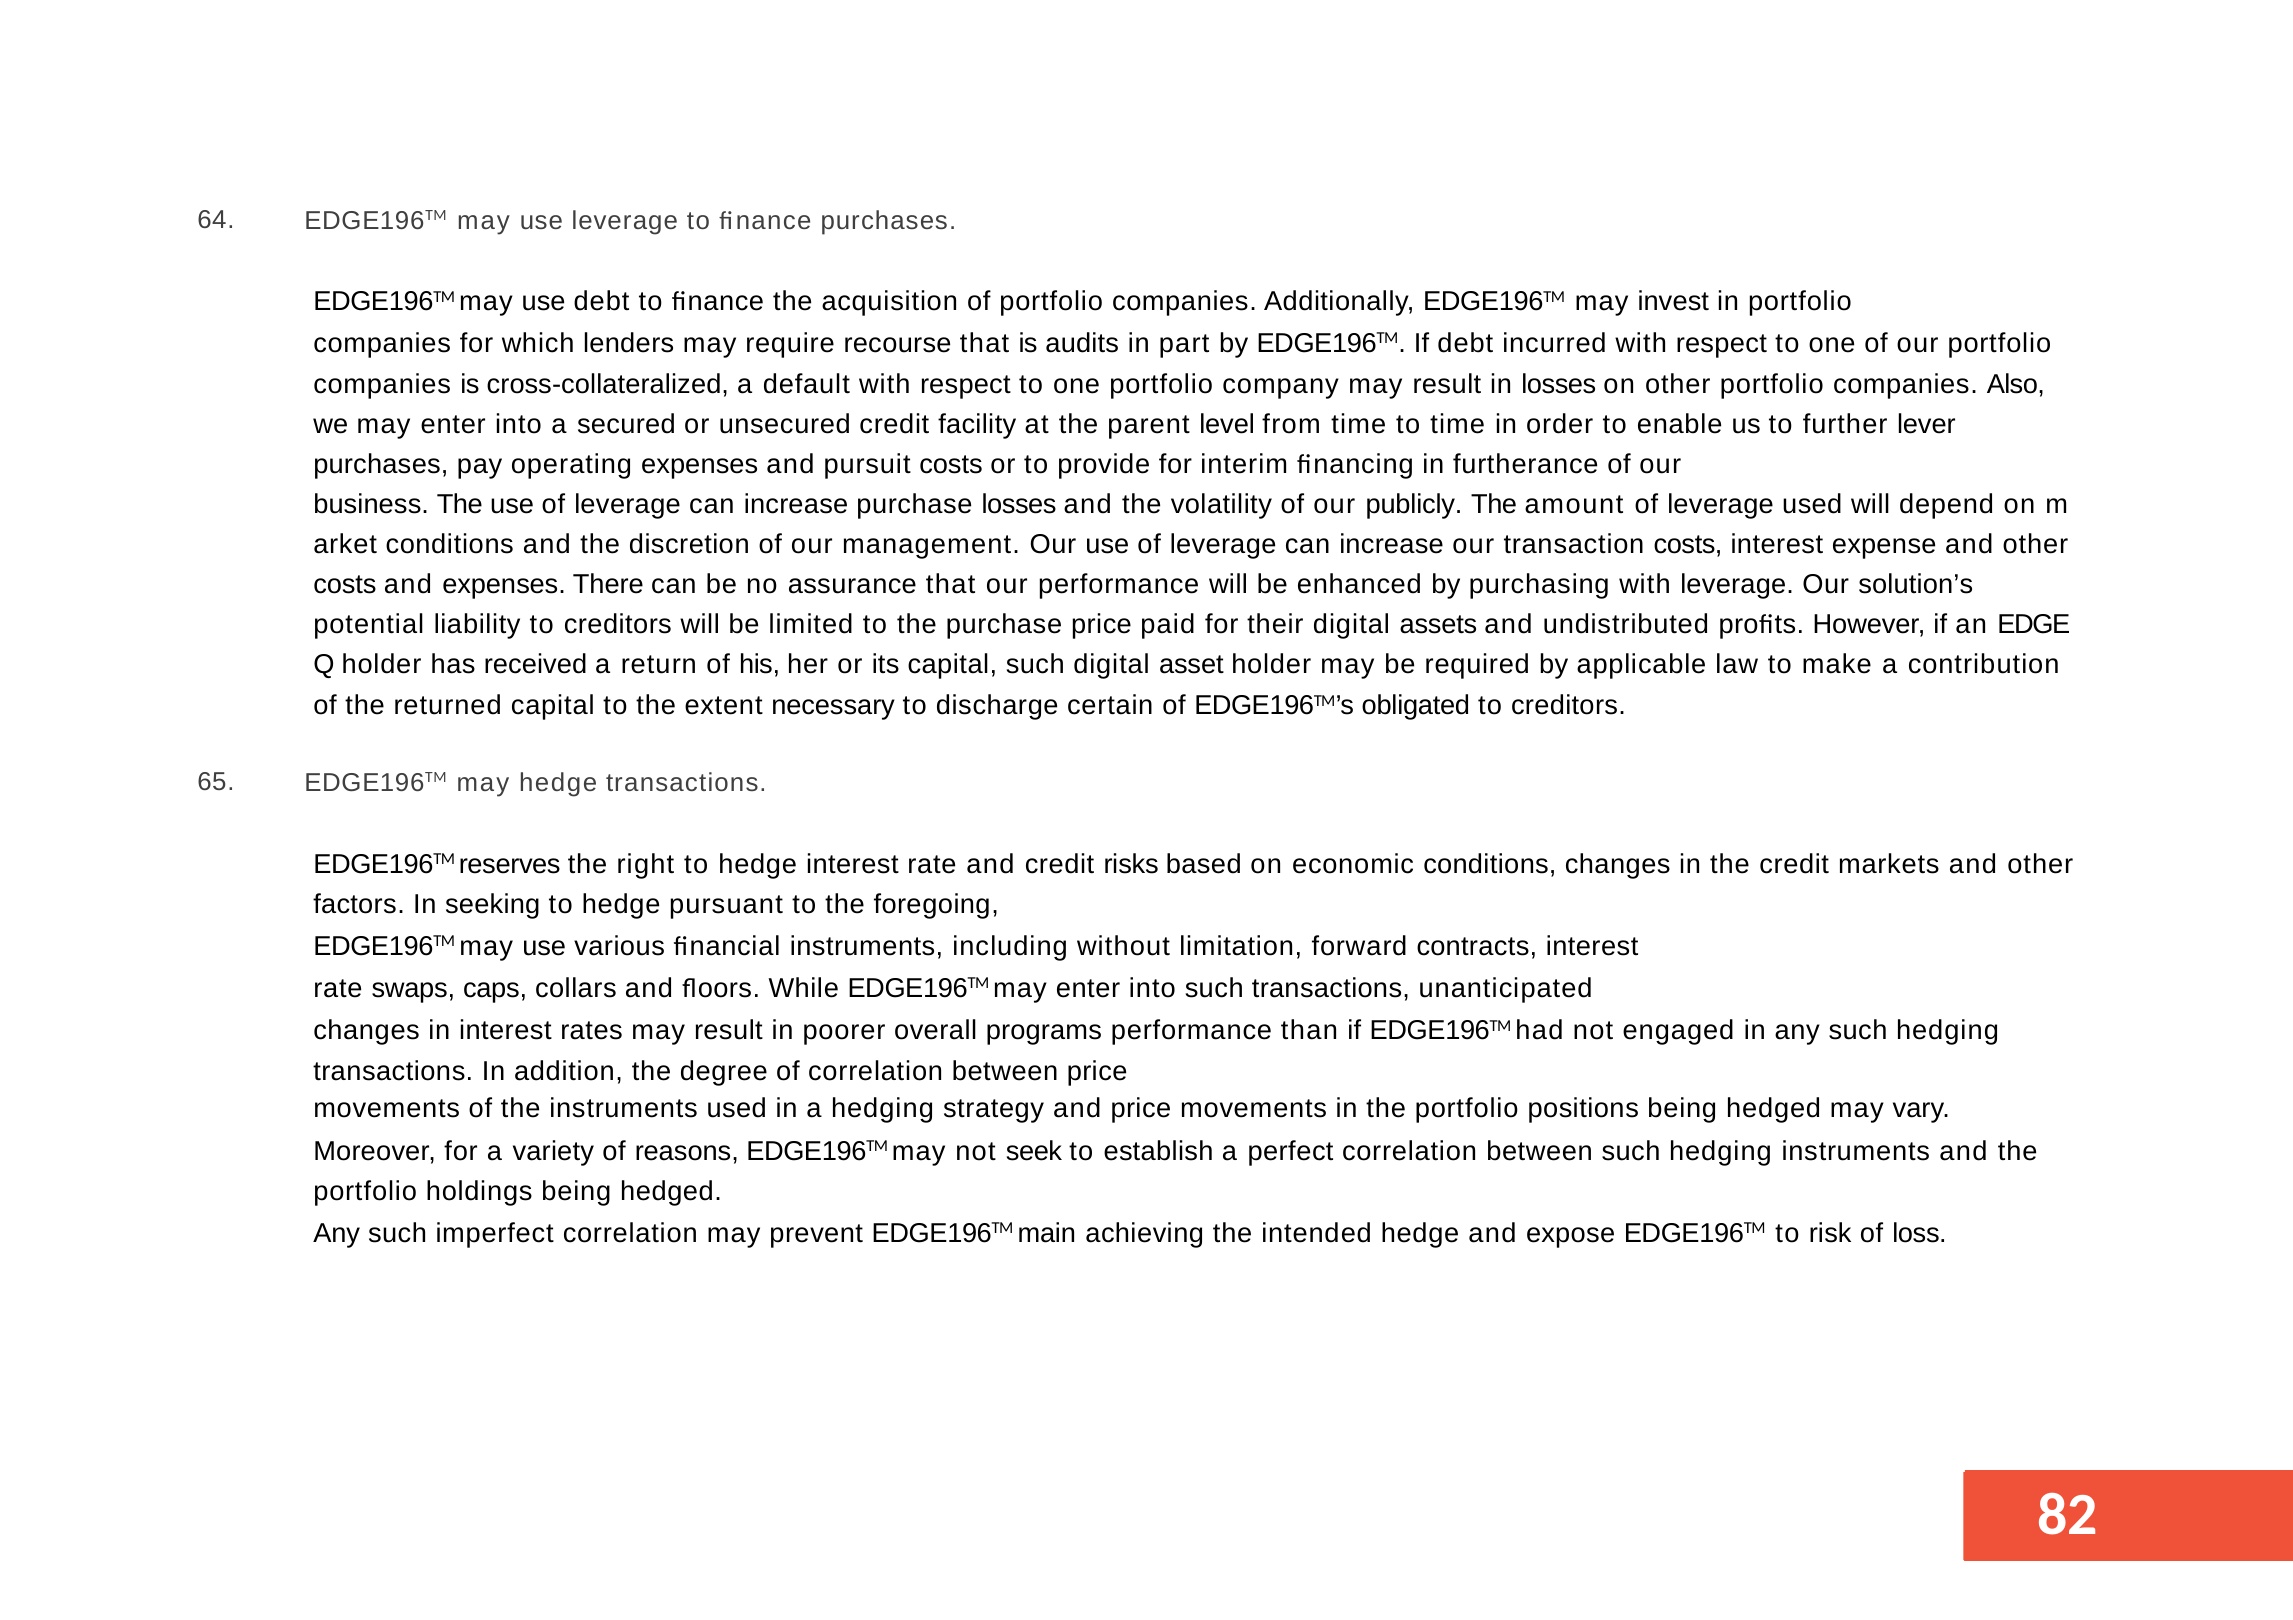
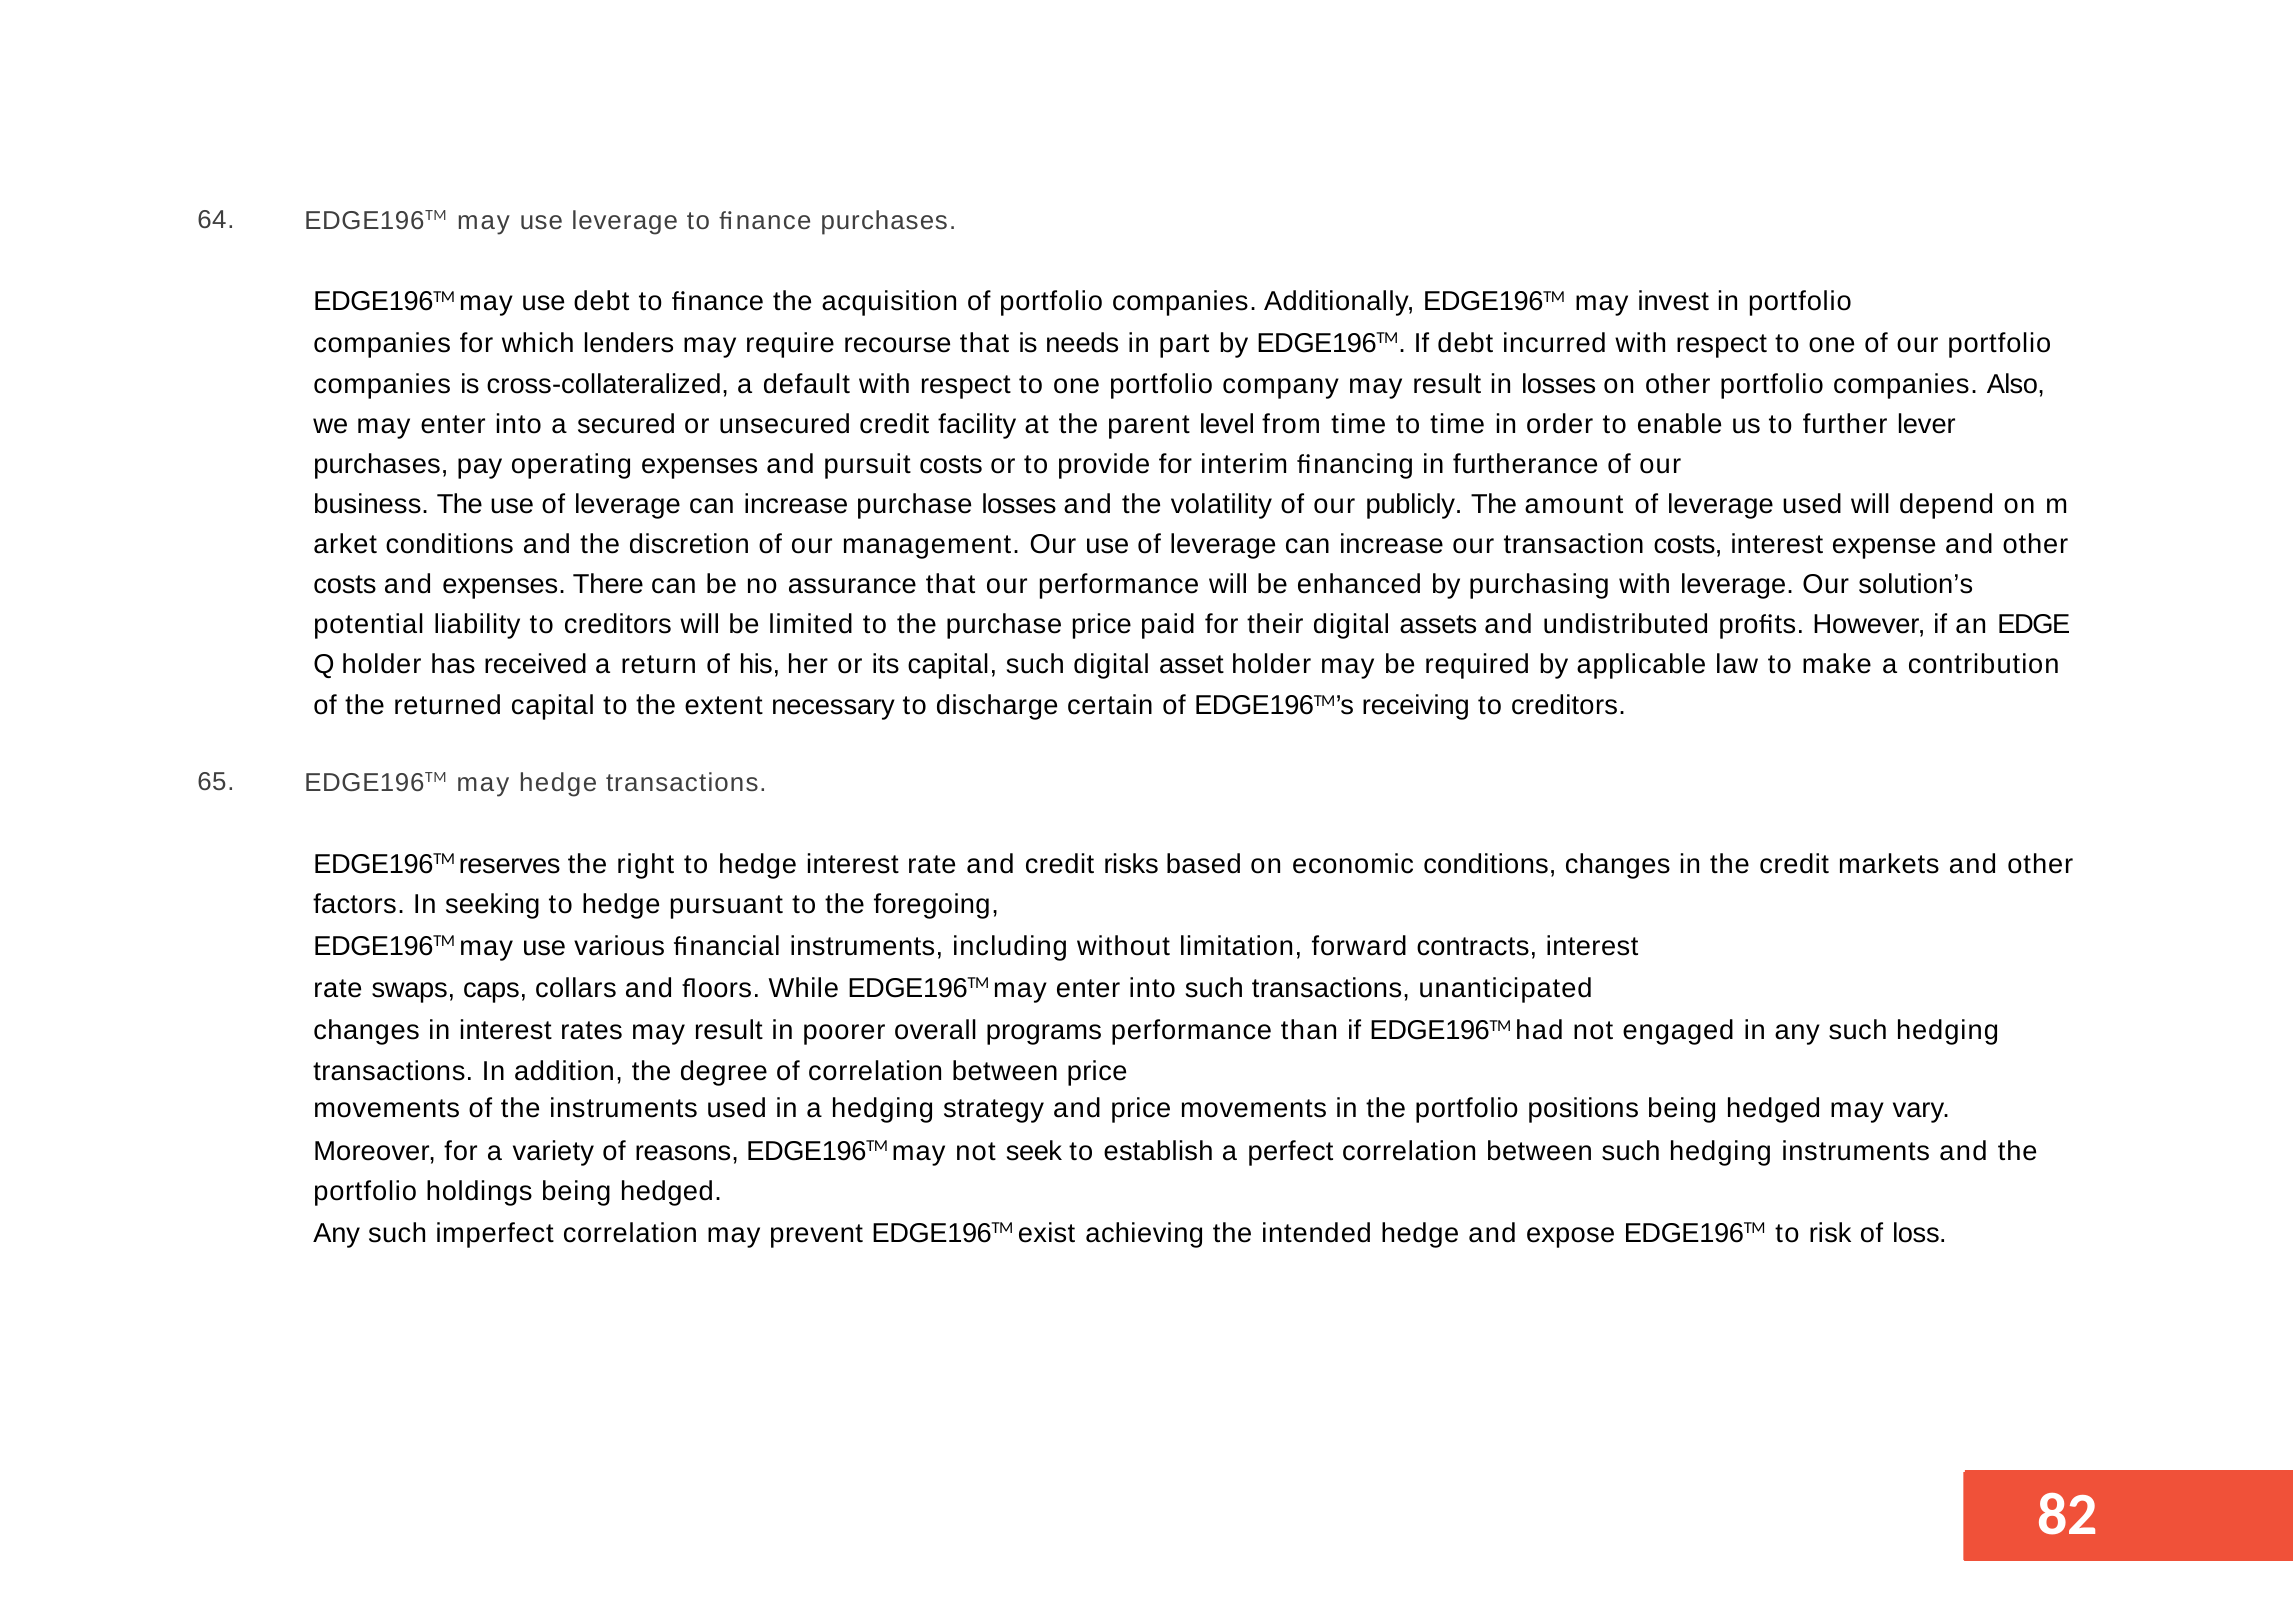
audits: audits -> needs
obligated: obligated -> receiving
main: main -> exist
